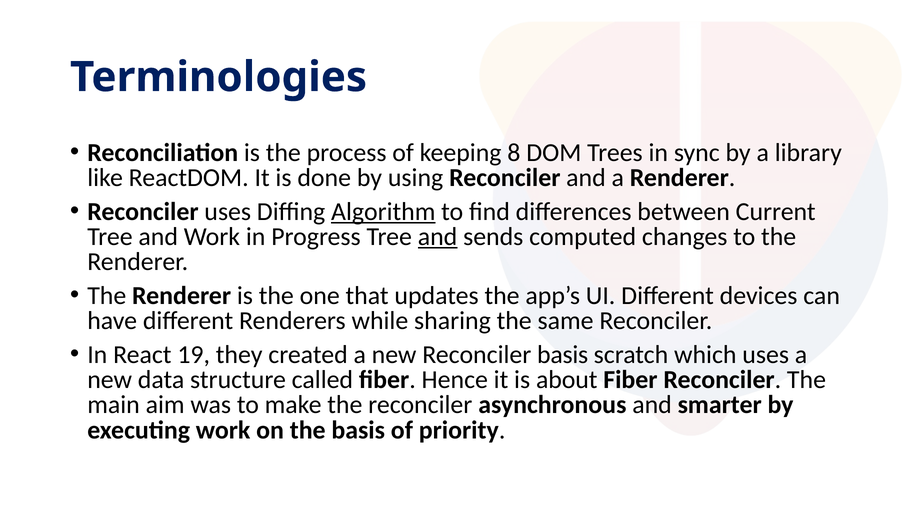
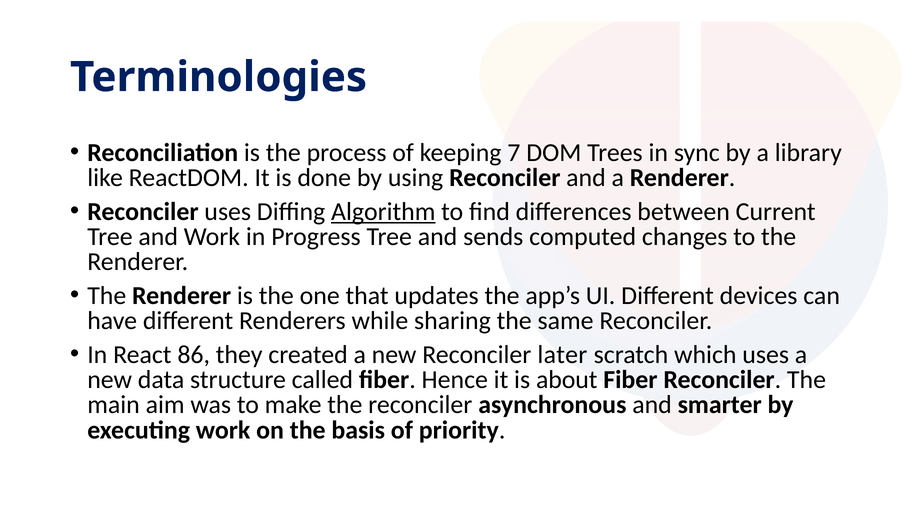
8: 8 -> 7
and at (438, 237) underline: present -> none
19: 19 -> 86
Reconciler basis: basis -> later
